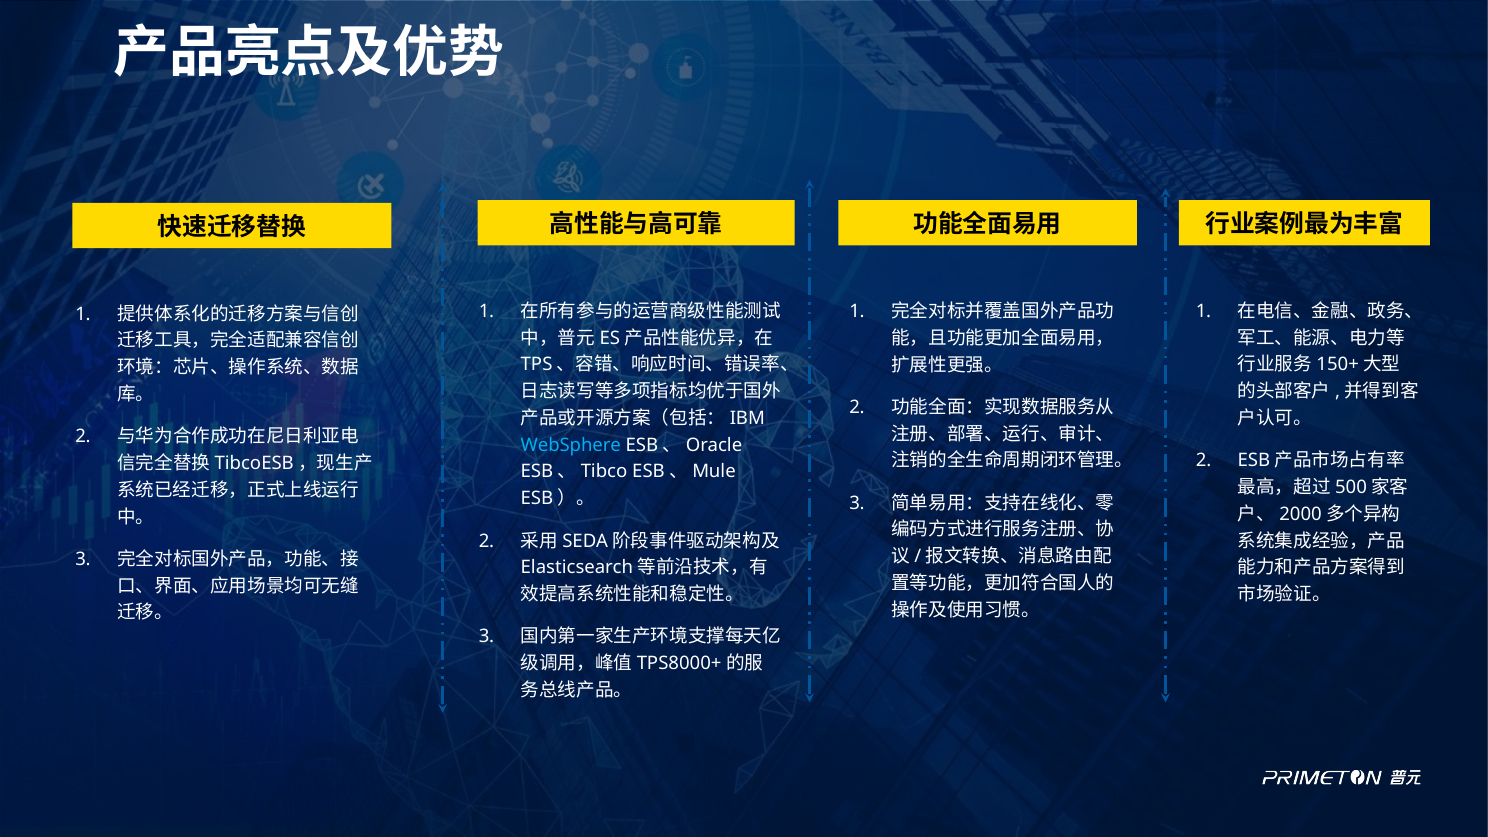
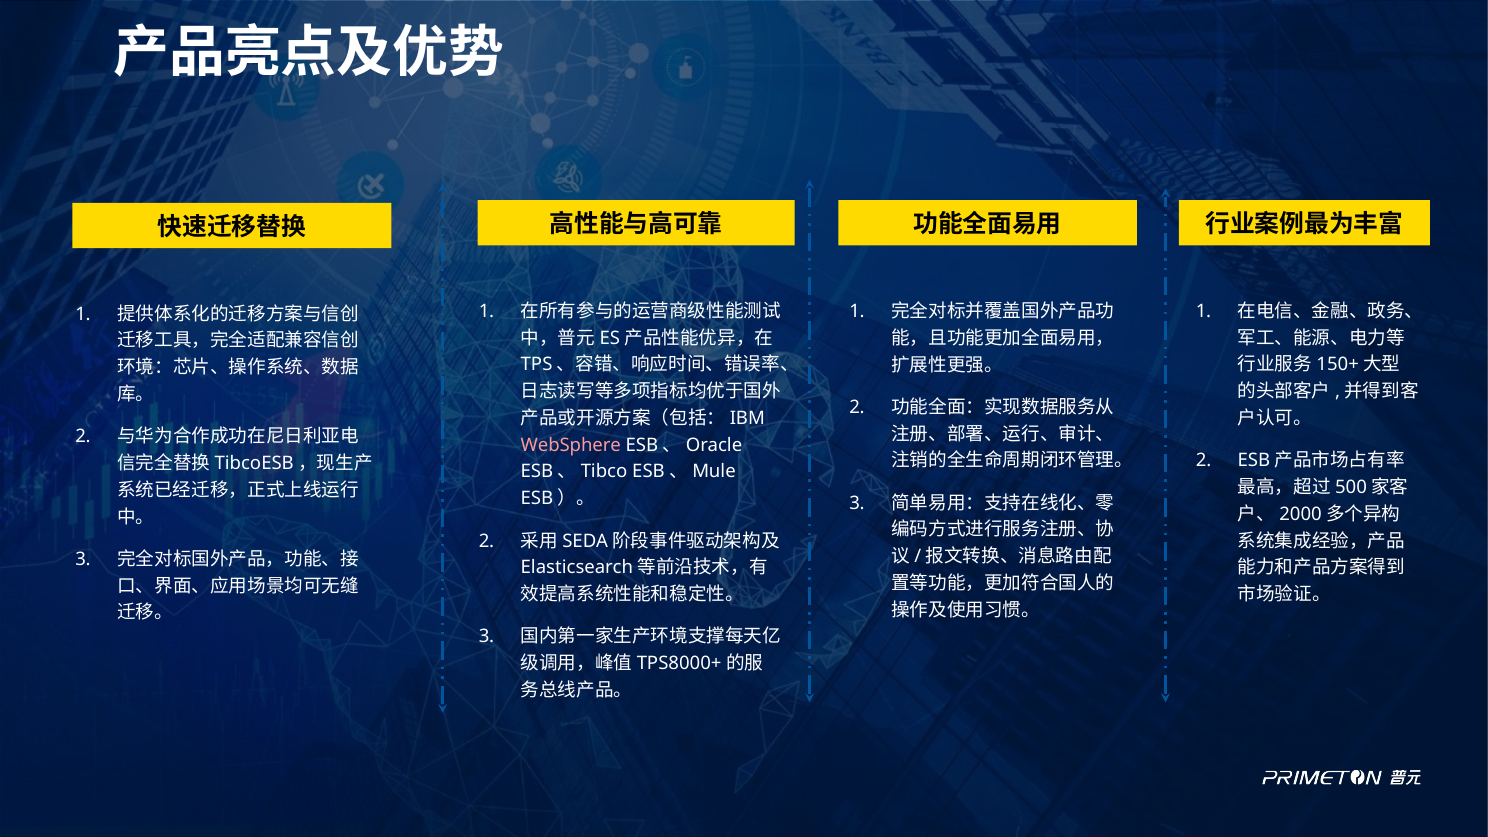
WebSphere colour: light blue -> pink
